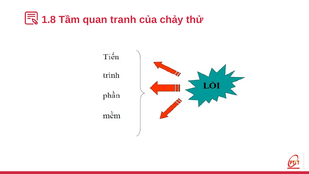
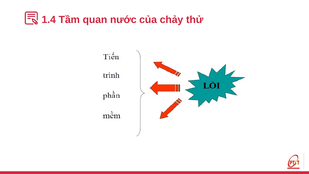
1.8: 1.8 -> 1.4
tranh: tranh -> nước
